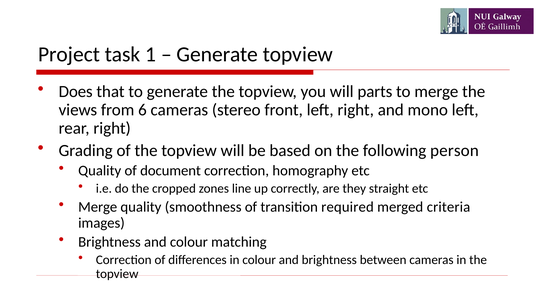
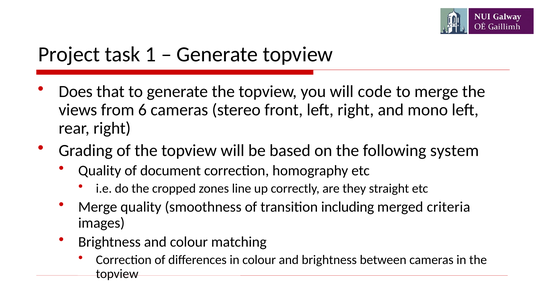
parts: parts -> code
person: person -> system
required: required -> including
